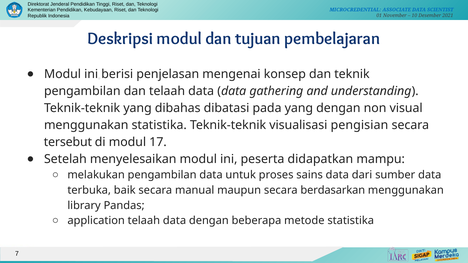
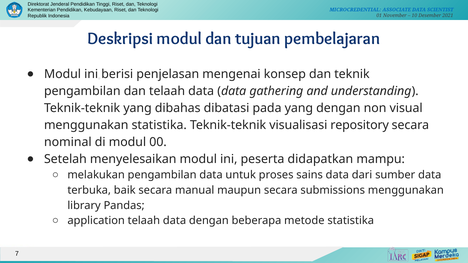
pengisian: pengisian -> repository
tersebut: tersebut -> nominal
17: 17 -> 00
berdasarkan: berdasarkan -> submissions
